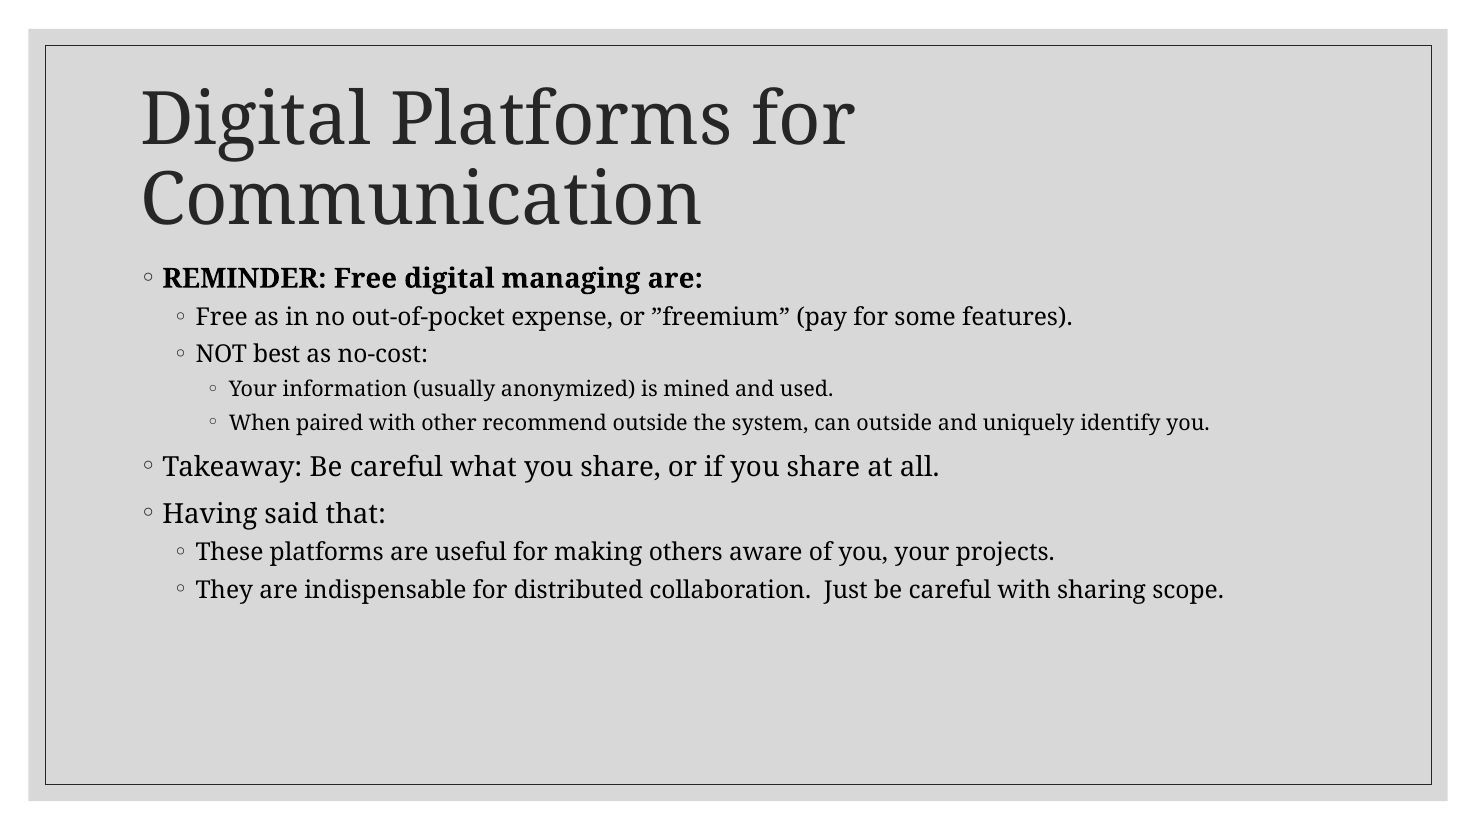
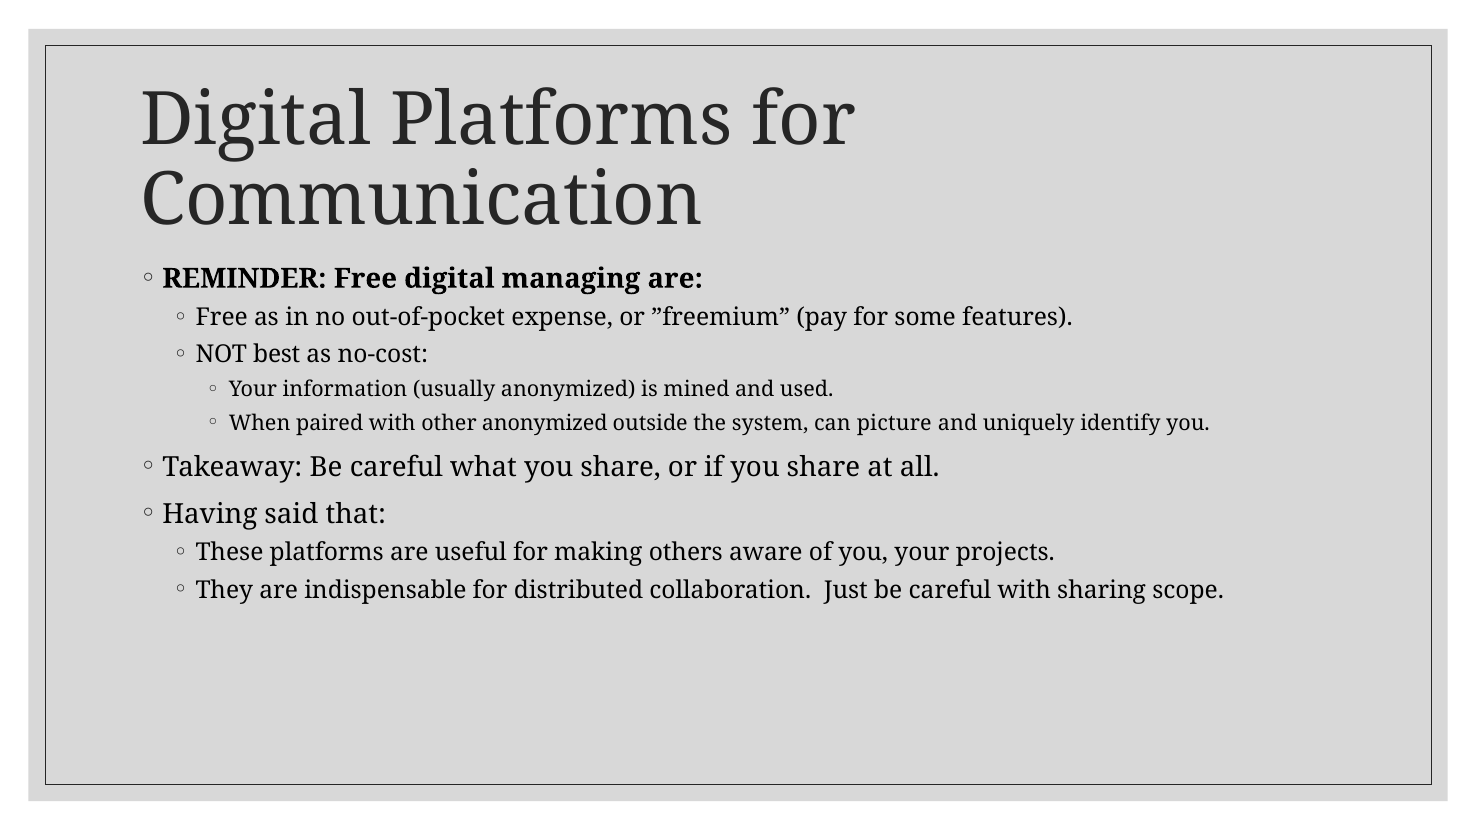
other recommend: recommend -> anonymized
can outside: outside -> picture
